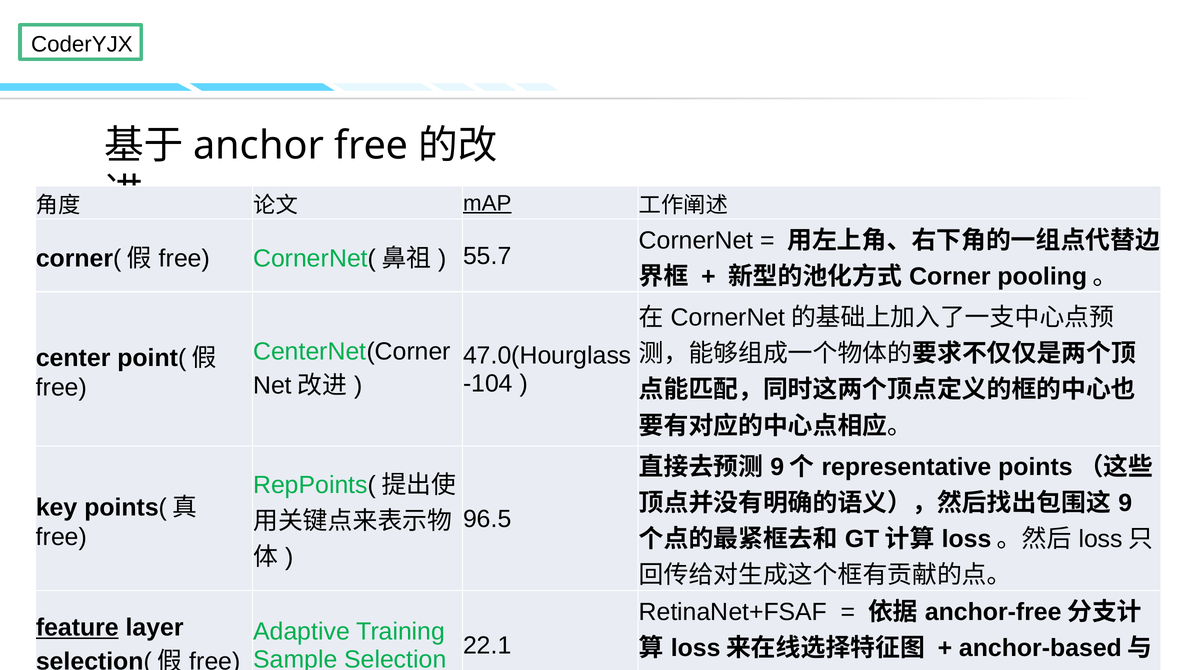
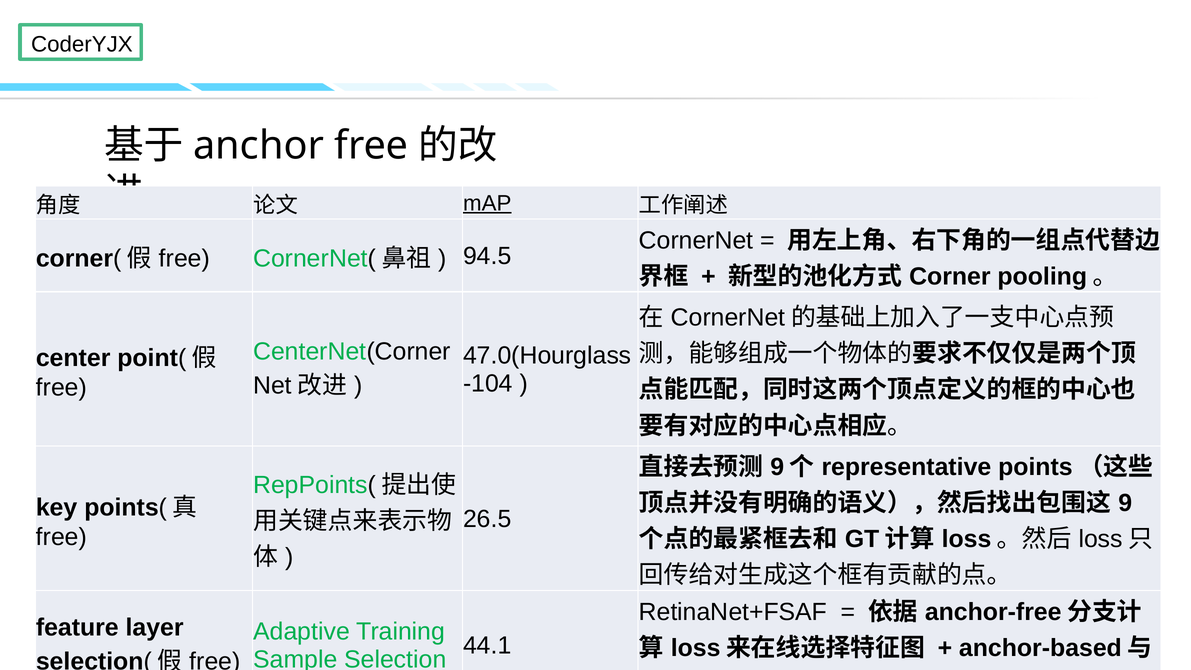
55.7: 55.7 -> 94.5
96.5: 96.5 -> 26.5
feature underline: present -> none
22.1: 22.1 -> 44.1
